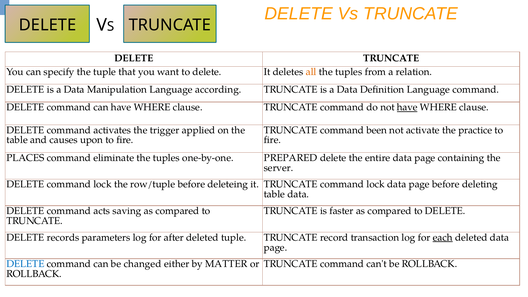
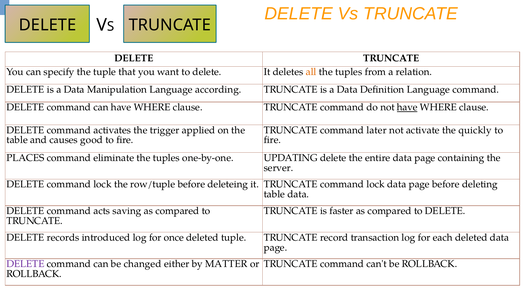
been: been -> later
practice: practice -> quickly
upon: upon -> good
PREPARED: PREPARED -> UPDATING
parameters: parameters -> introduced
after: after -> once
each underline: present -> none
DELETE at (25, 264) colour: blue -> purple
